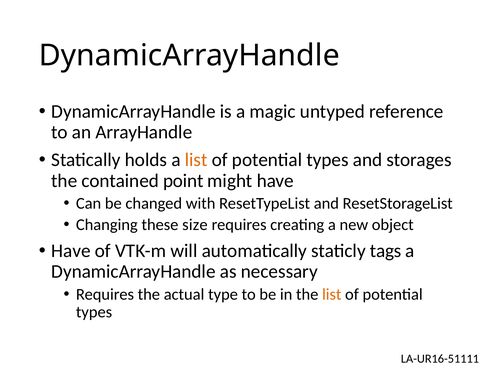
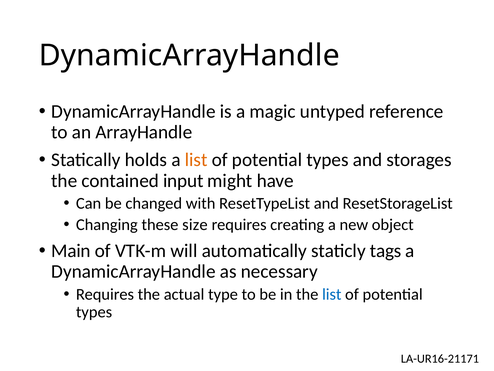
point: point -> input
Have at (71, 250): Have -> Main
list at (332, 294) colour: orange -> blue
LA-UR16-51111: LA-UR16-51111 -> LA-UR16-21171
